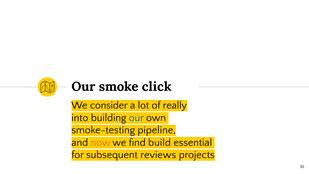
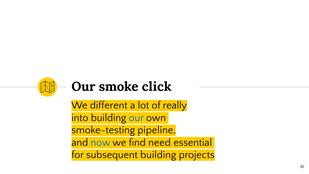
consider: consider -> different
now colour: orange -> blue
build: build -> need
subsequent reviews: reviews -> building
